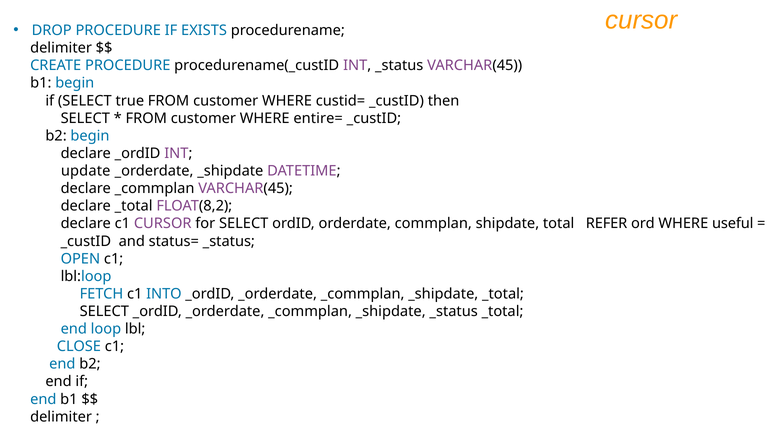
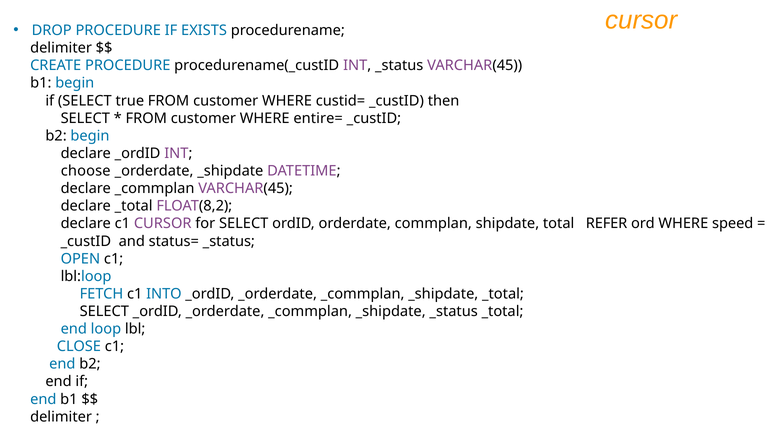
update: update -> choose
useful: useful -> speed
